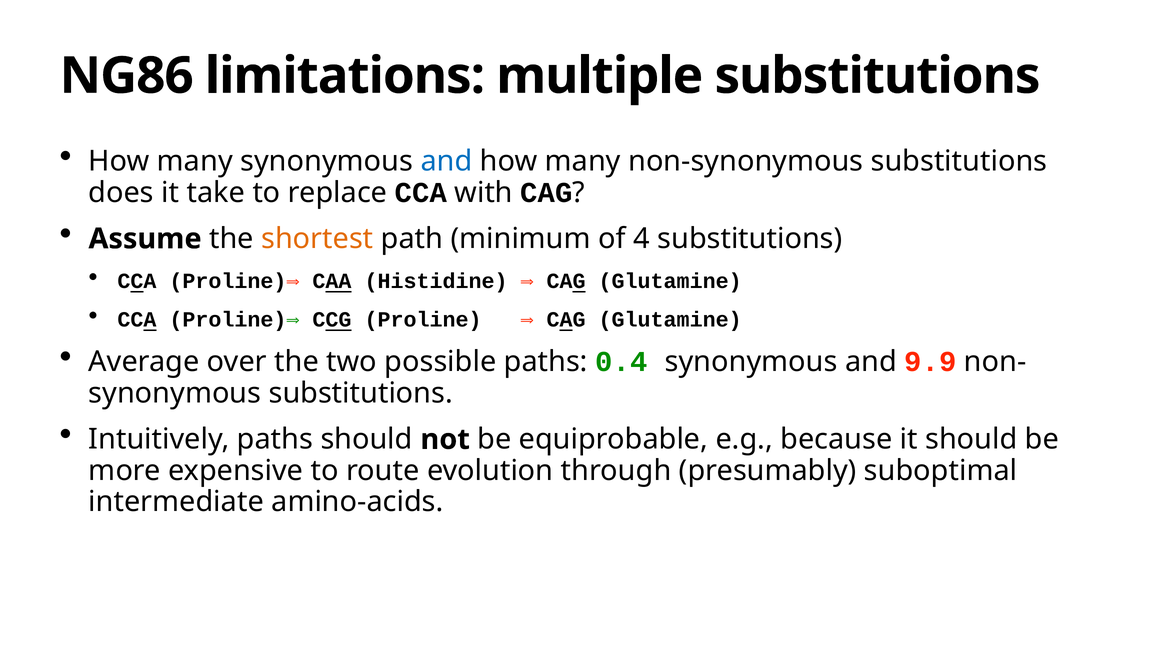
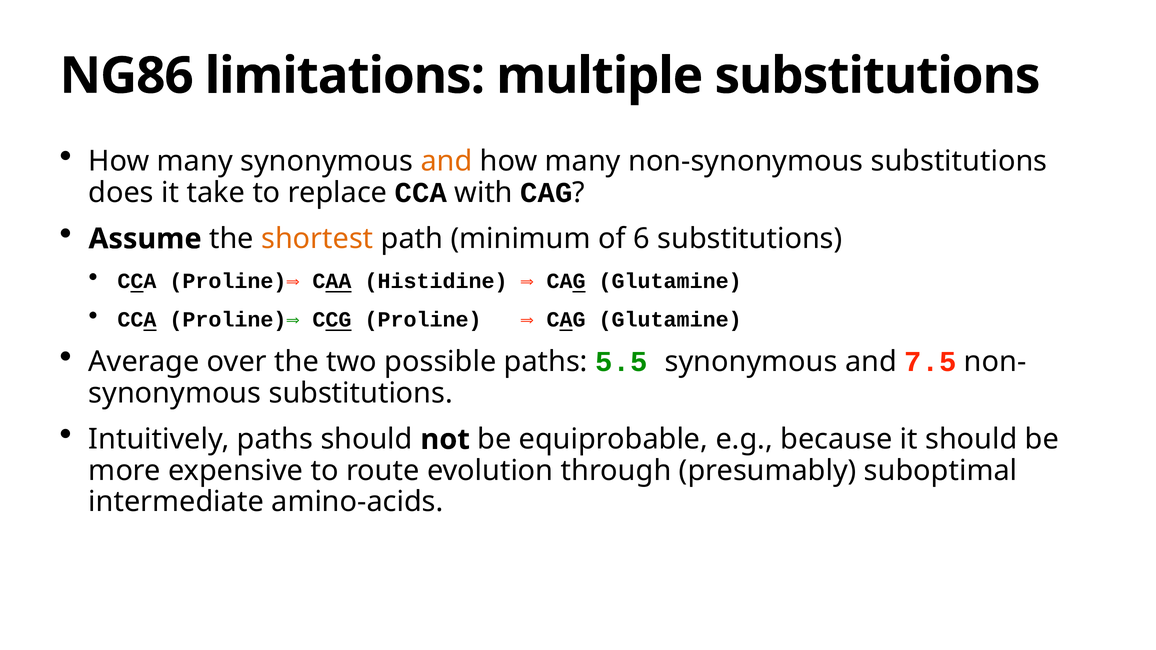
and at (446, 161) colour: blue -> orange
4: 4 -> 6
0.4: 0.4 -> 5.5
9.9: 9.9 -> 7.5
